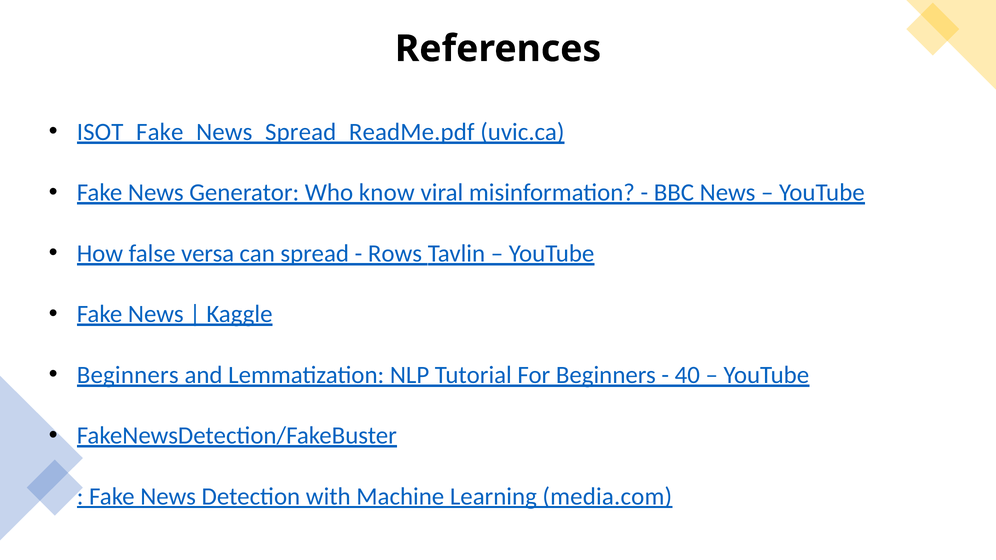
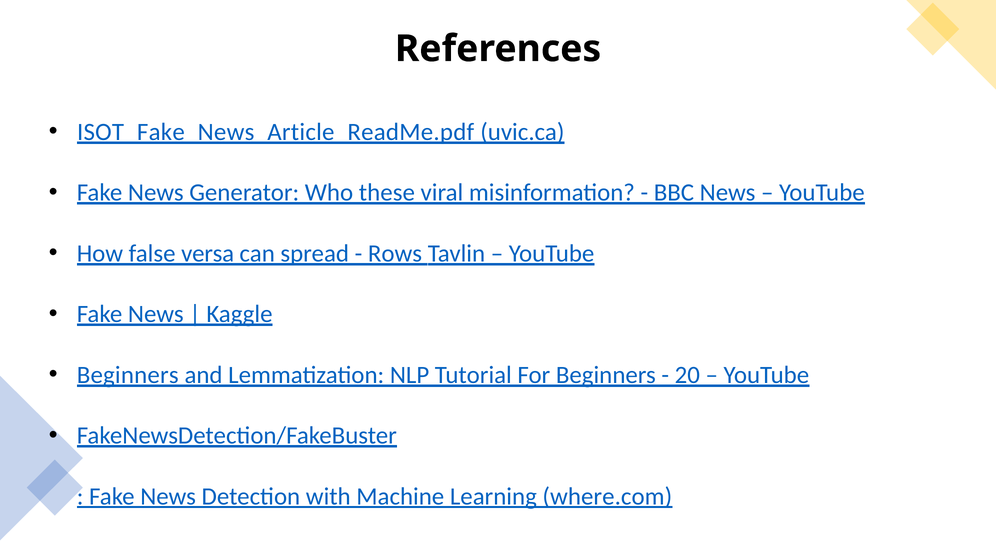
ISOT_Fake_News_Spread_ReadMe.pdf: ISOT_Fake_News_Spread_ReadMe.pdf -> ISOT_Fake_News_Article_ReadMe.pdf
know: know -> these
40: 40 -> 20
media.com: media.com -> where.com
